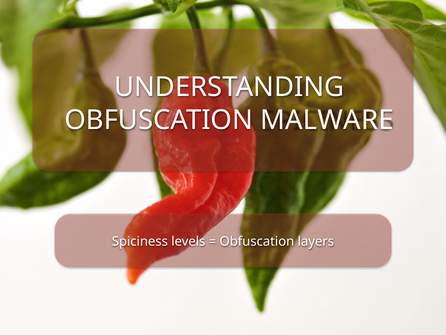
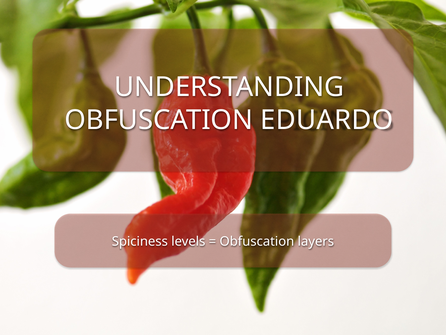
MALWARE: MALWARE -> EDUARDO
